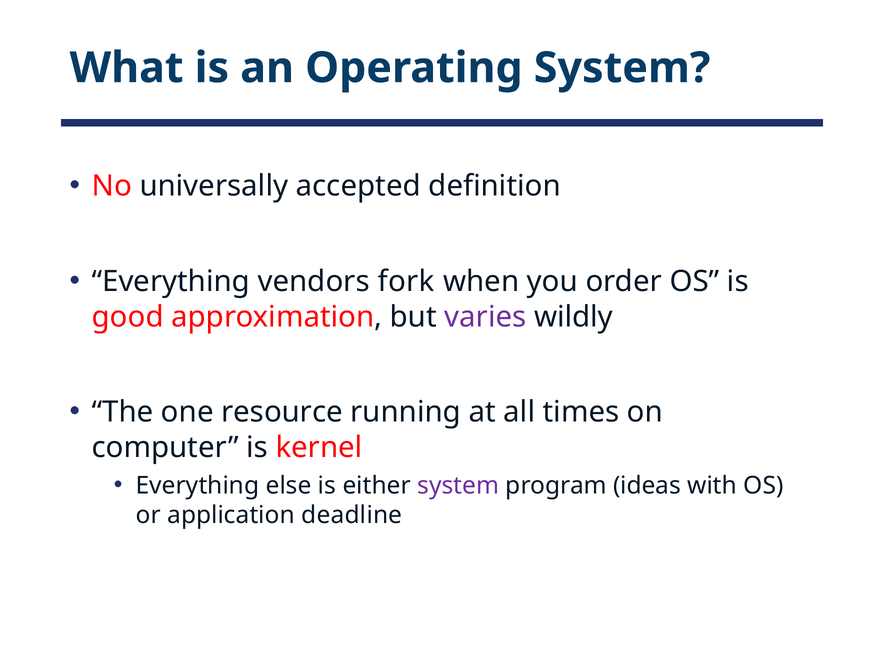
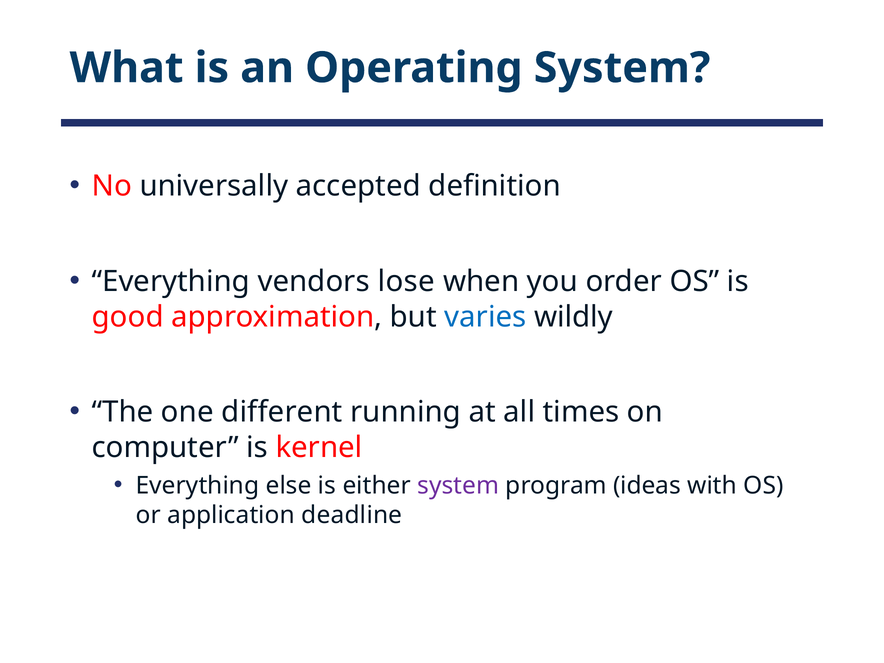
fork: fork -> lose
varies colour: purple -> blue
resource: resource -> different
